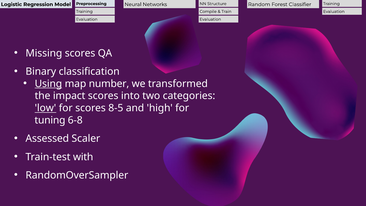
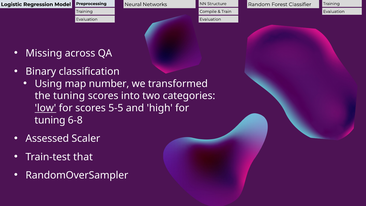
Missing scores: scores -> across
Using underline: present -> none
the impact: impact -> tuning
8-5: 8-5 -> 5-5
with: with -> that
